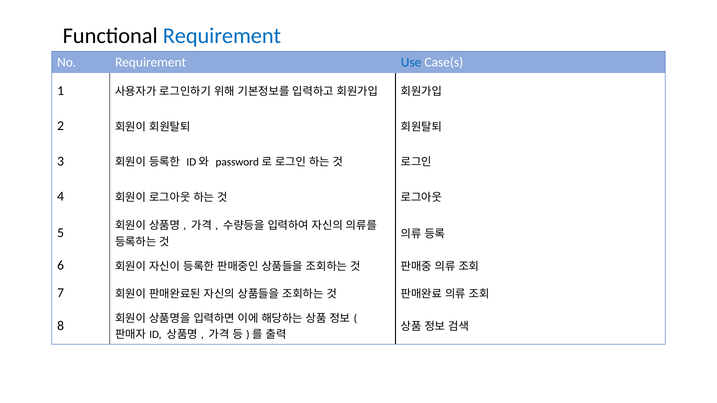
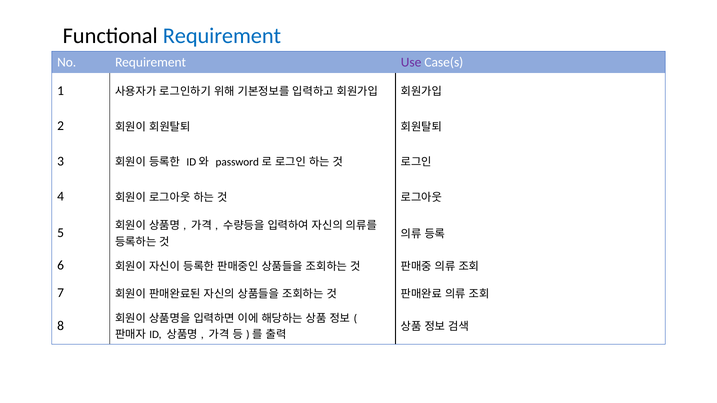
Use colour: blue -> purple
